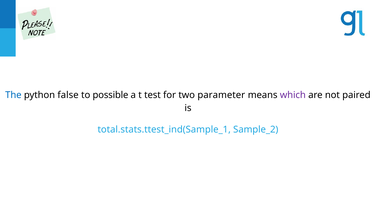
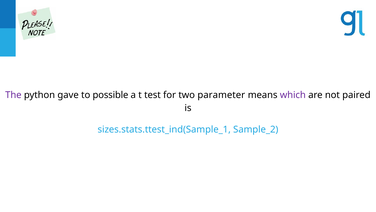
The colour: blue -> purple
false: false -> gave
total.stats.ttest_ind(Sample_1: total.stats.ttest_ind(Sample_1 -> sizes.stats.ttest_ind(Sample_1
